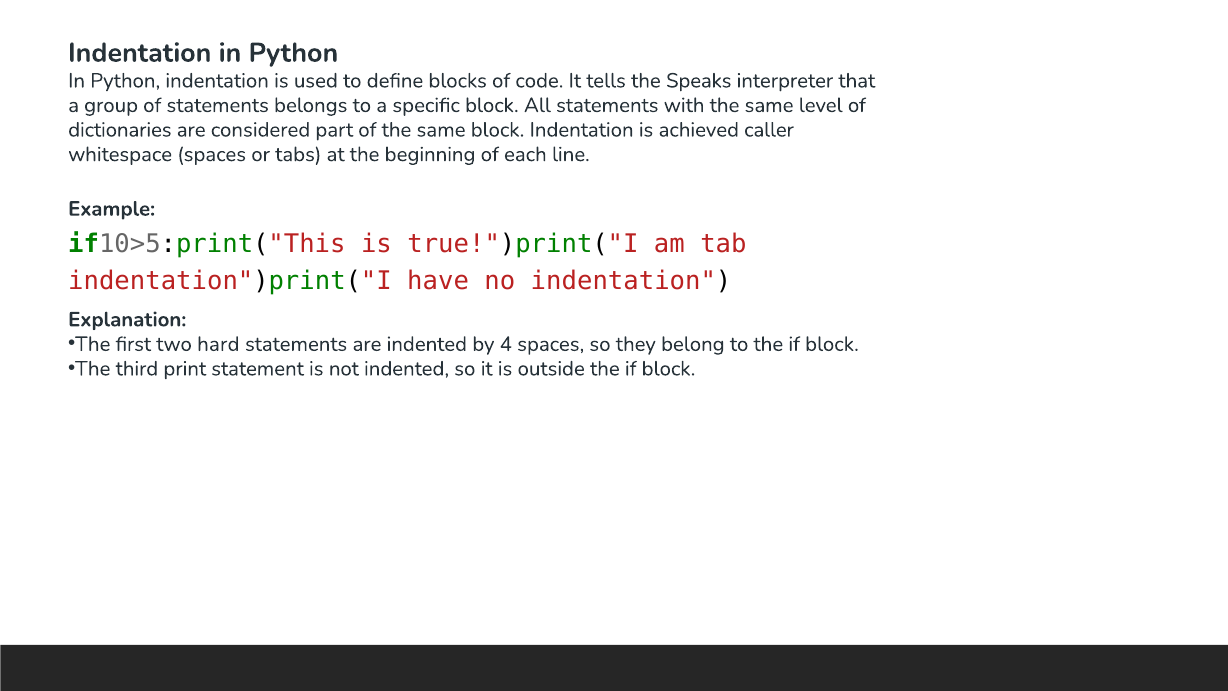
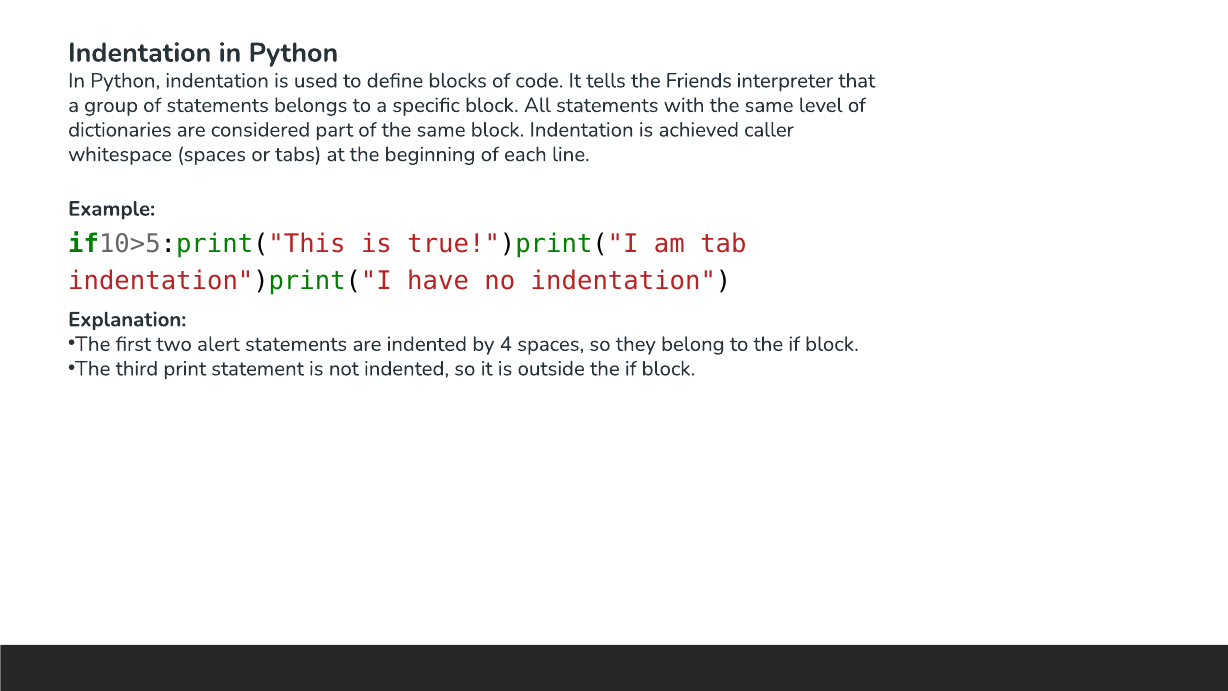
Speaks: Speaks -> Friends
hard: hard -> alert
